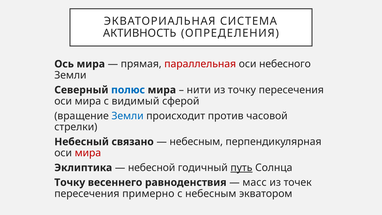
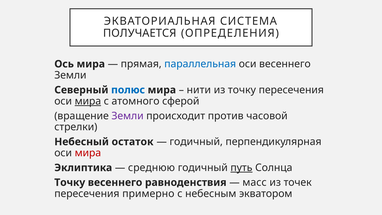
АКТИВНОСТЬ: АКТИВНОСТЬ -> ПОЛУЧАЕТСЯ
параллельная colour: red -> blue
небесного: небесного -> весеннего
мира at (88, 101) underline: none -> present
видимый: видимый -> атомного
Земли at (128, 116) colour: blue -> purple
связано: связано -> остаток
небесным at (196, 142): небесным -> годичный
небесной: небесной -> среднюю
